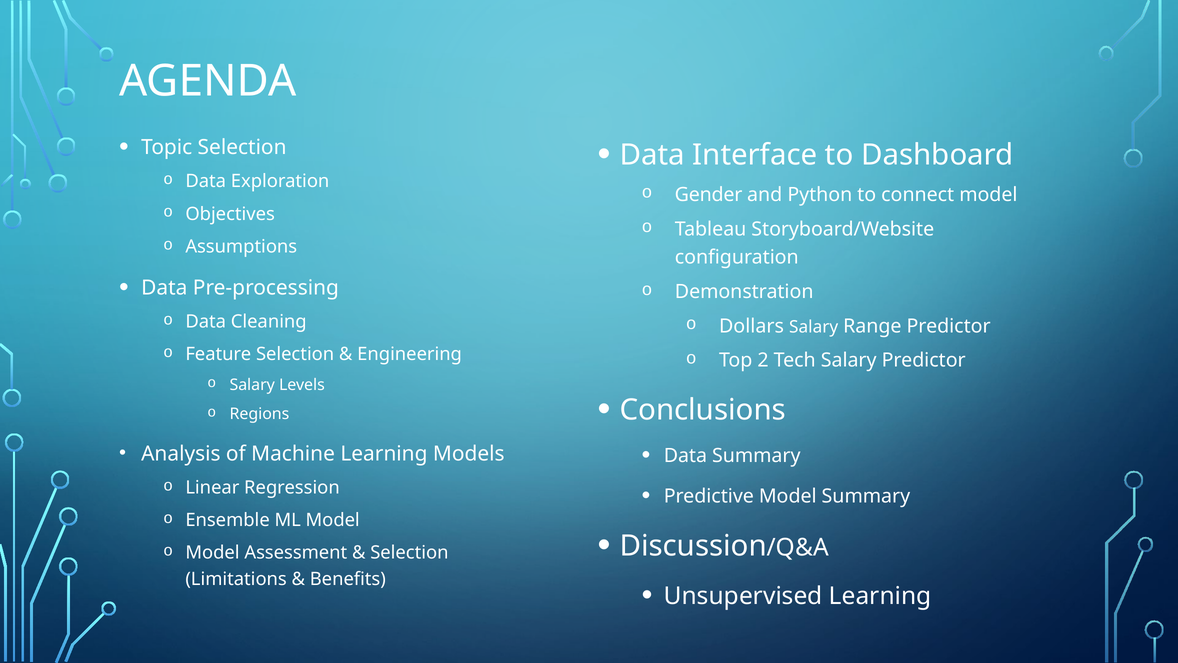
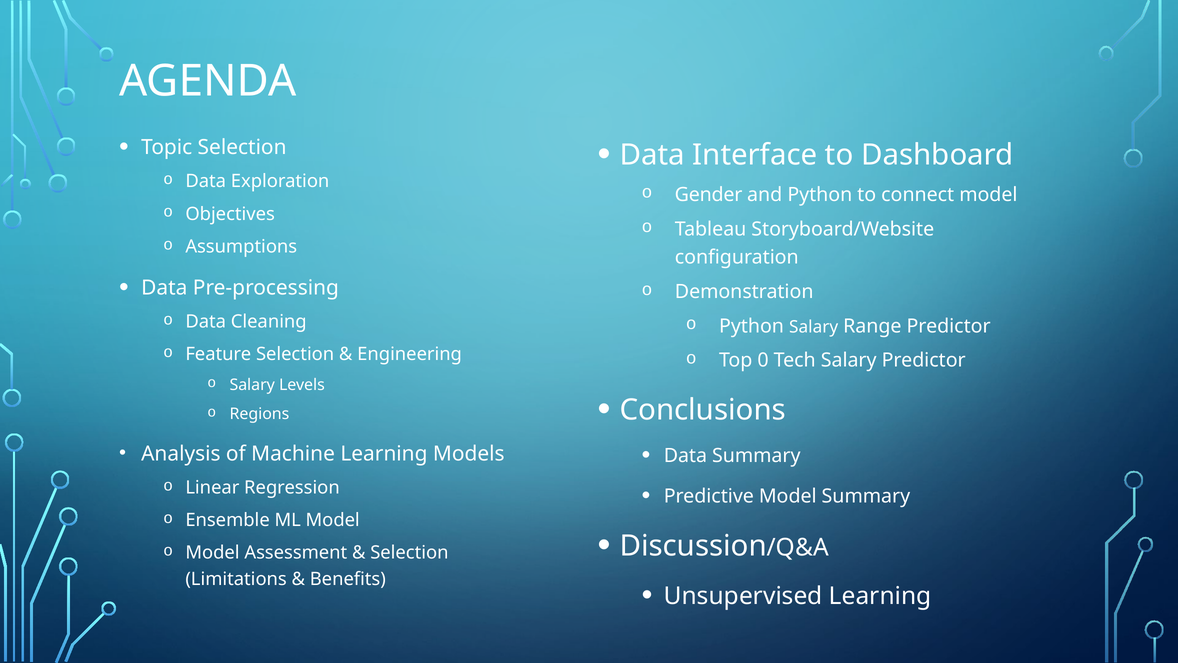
Dollars at (751, 326): Dollars -> Python
2: 2 -> 0
